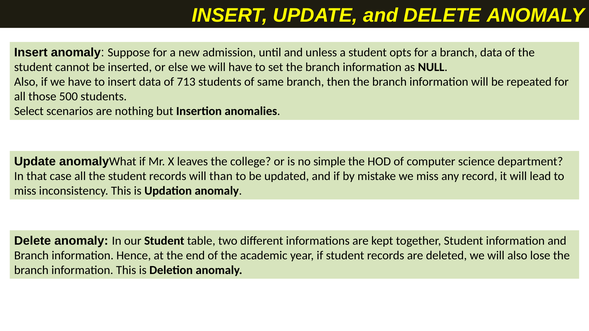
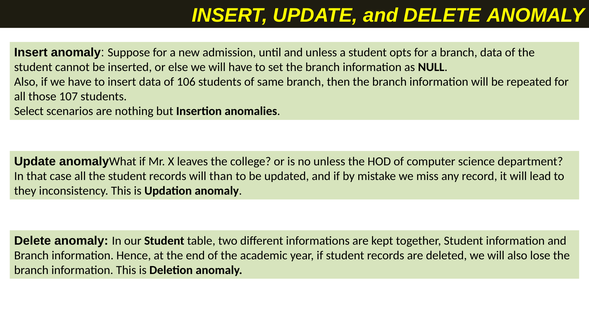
713: 713 -> 106
500: 500 -> 107
no simple: simple -> unless
miss at (25, 191): miss -> they
